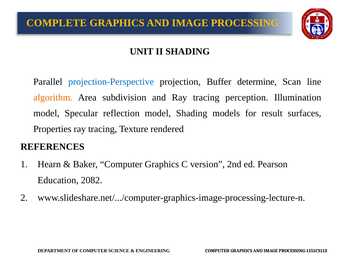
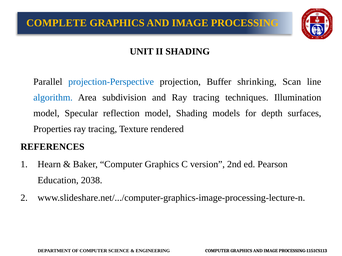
determine: determine -> shrinking
algorithm colour: orange -> blue
perception: perception -> techniques
result: result -> depth
2082: 2082 -> 2038
